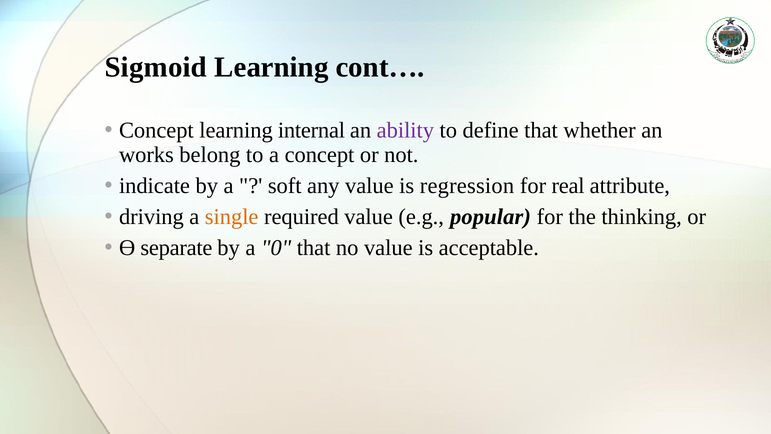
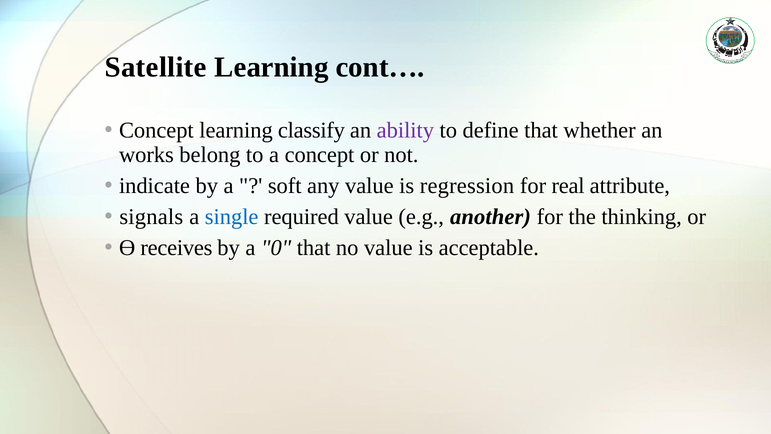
Sigmoid: Sigmoid -> Satellite
internal: internal -> classify
driving: driving -> signals
single colour: orange -> blue
popular: popular -> another
separate: separate -> receives
